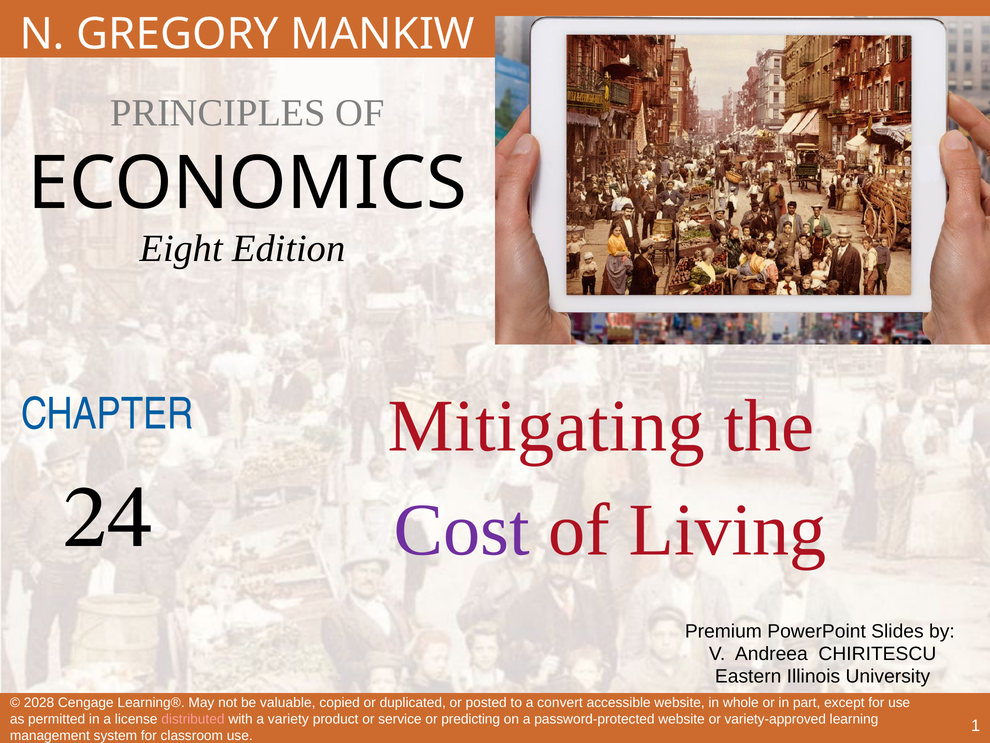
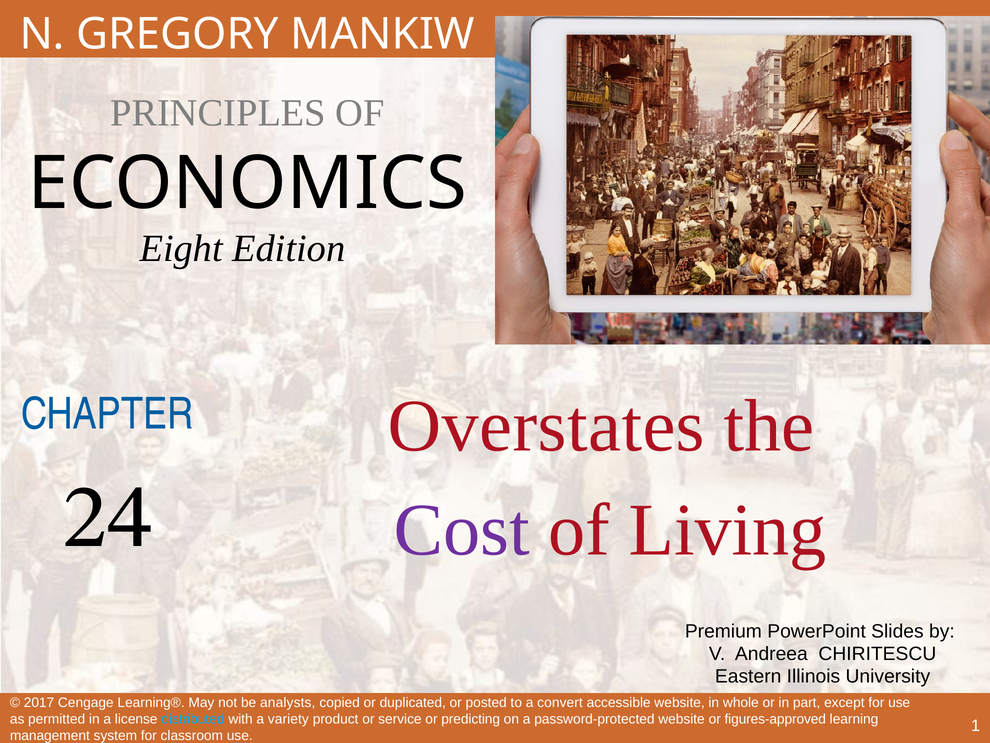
Mitigating: Mitigating -> Overstates
2028: 2028 -> 2017
valuable: valuable -> analysts
distributed colour: pink -> light blue
variety-approved: variety-approved -> figures-approved
